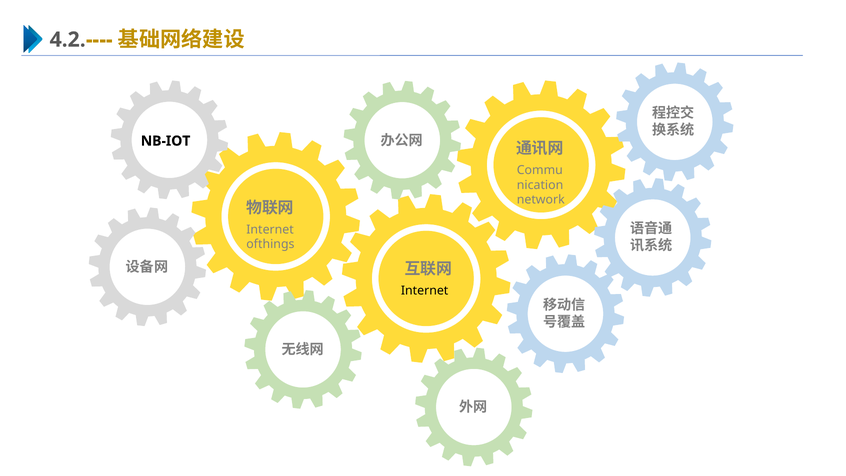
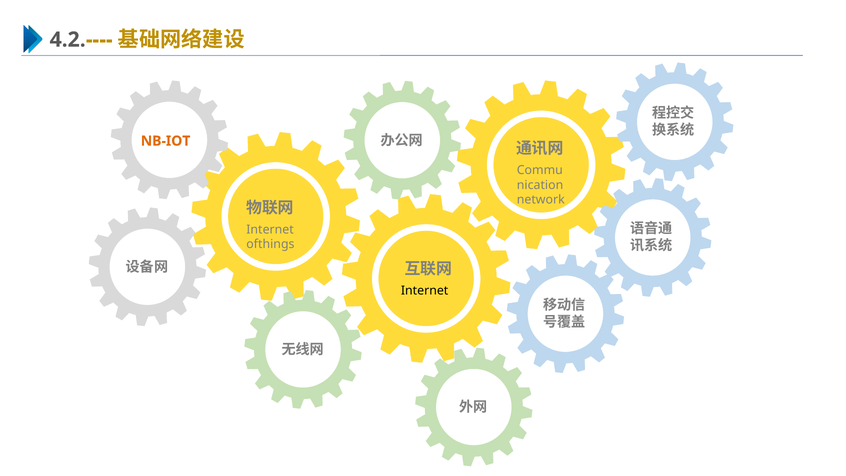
NB-IOT colour: black -> orange
